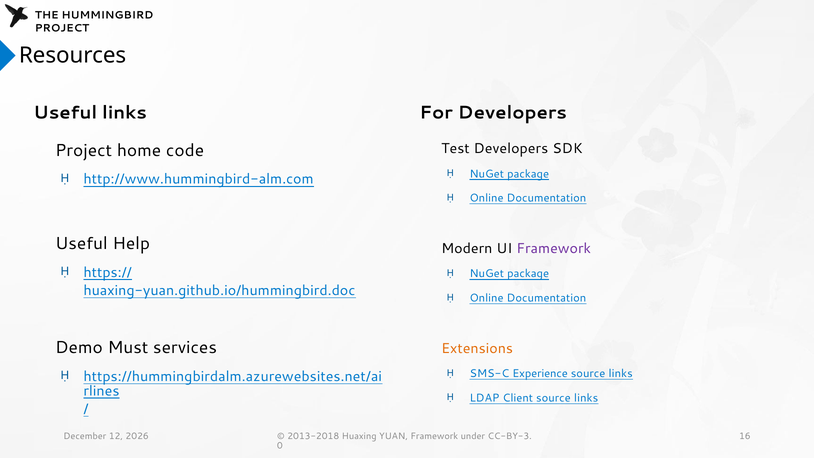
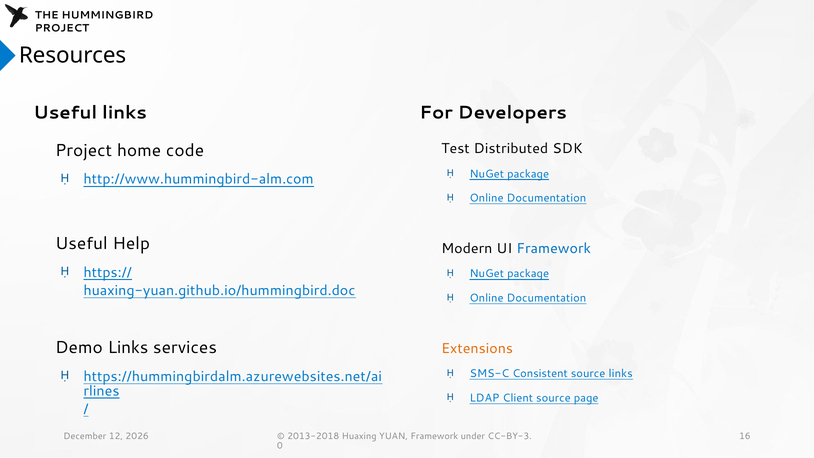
Test Developers: Developers -> Distributed
Framework at (554, 249) colour: purple -> blue
Demo Must: Must -> Links
Experience: Experience -> Consistent
Client source links: links -> page
